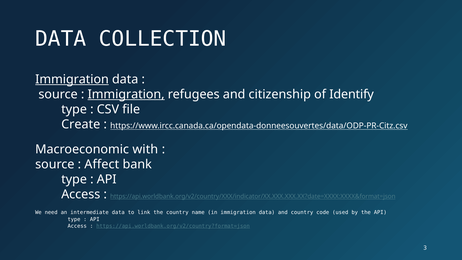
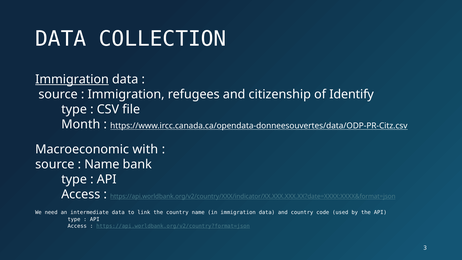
Immigration at (126, 94) underline: present -> none
Create: Create -> Month
Affect at (102, 164): Affect -> Name
